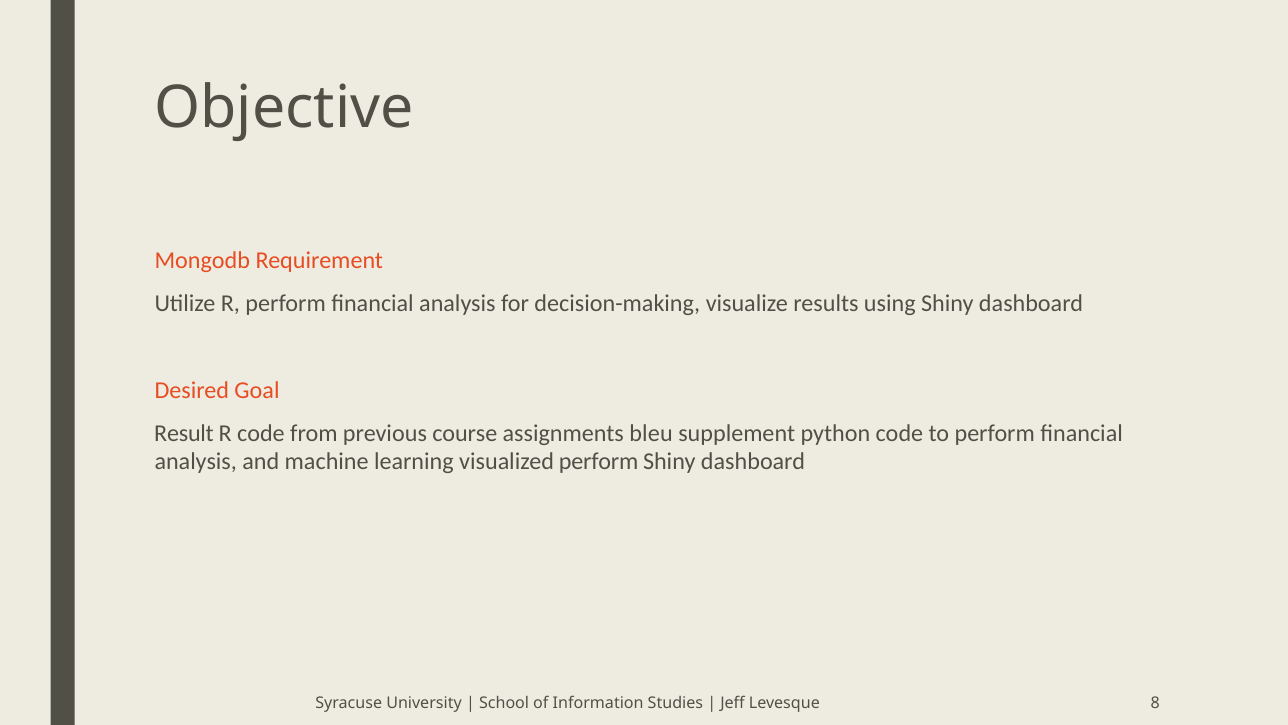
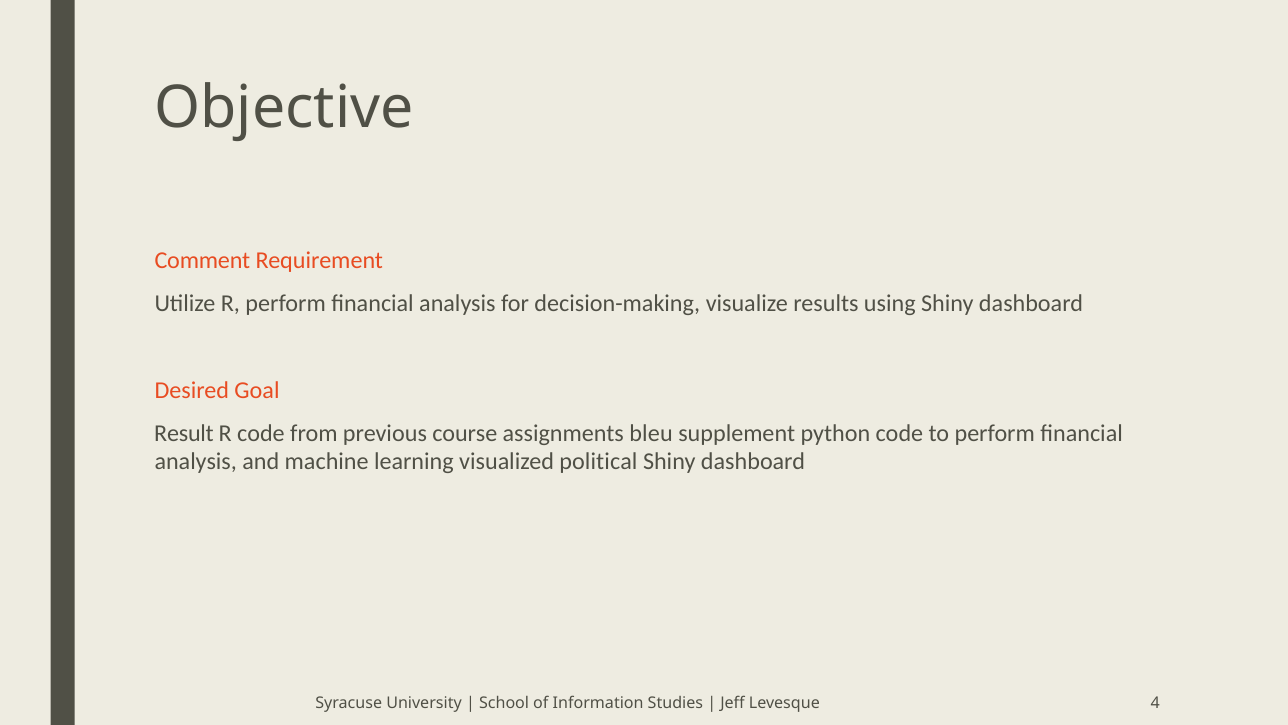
Mongodb: Mongodb -> Comment
visualized perform: perform -> political
8: 8 -> 4
